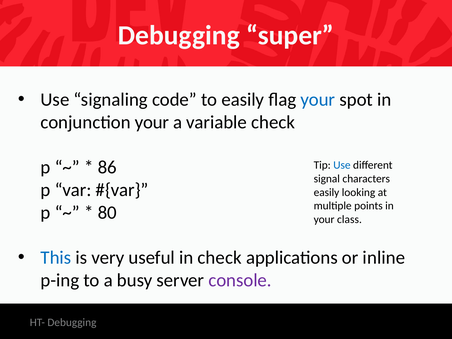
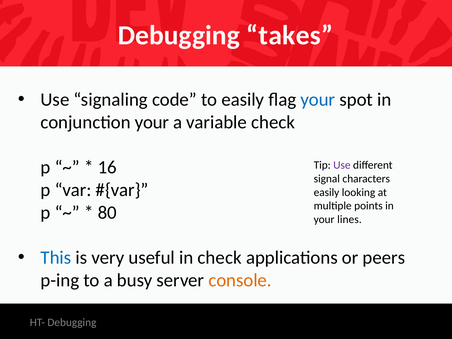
super: super -> takes
86: 86 -> 16
Use at (342, 165) colour: blue -> purple
class: class -> lines
inline: inline -> peers
console colour: purple -> orange
